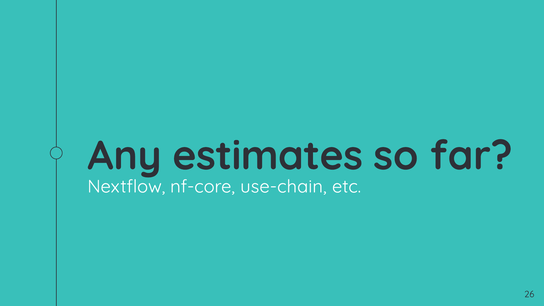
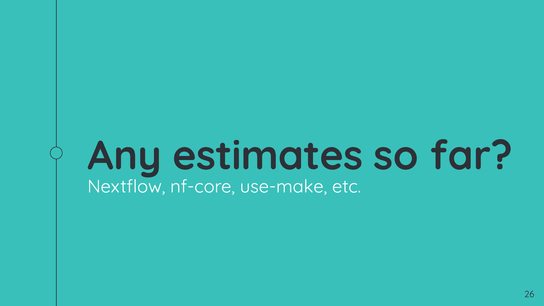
use-chain: use-chain -> use-make
